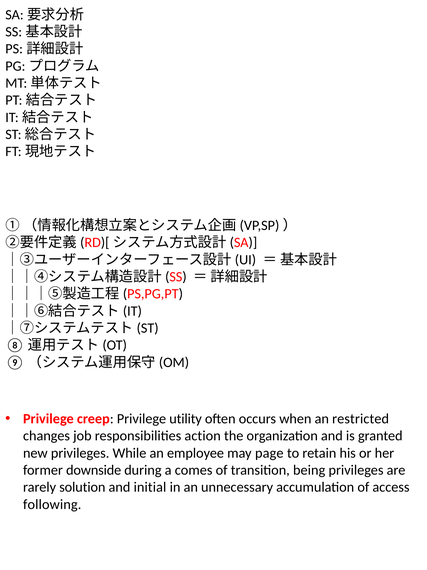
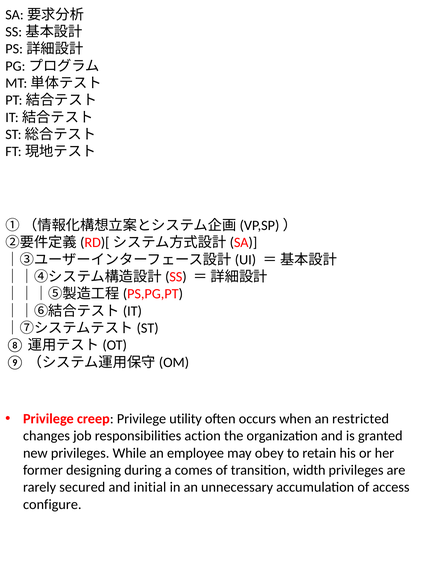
page: page -> obey
downside: downside -> designing
being: being -> width
solution: solution -> secured
following: following -> configure
